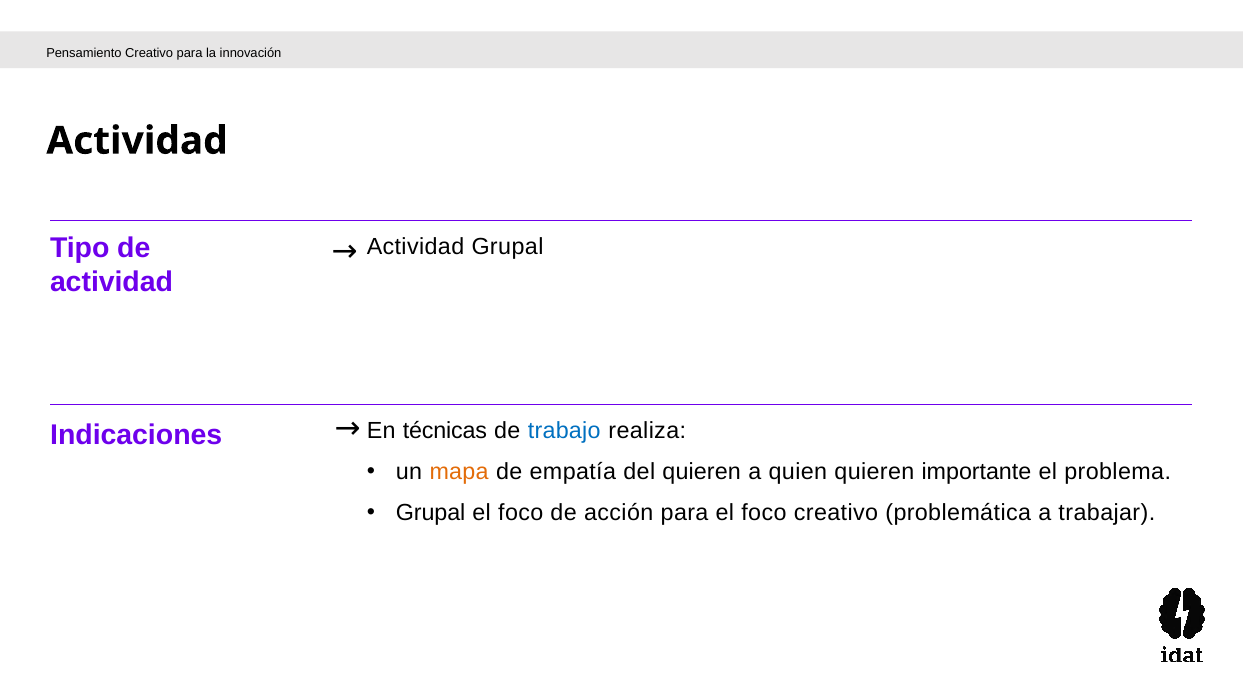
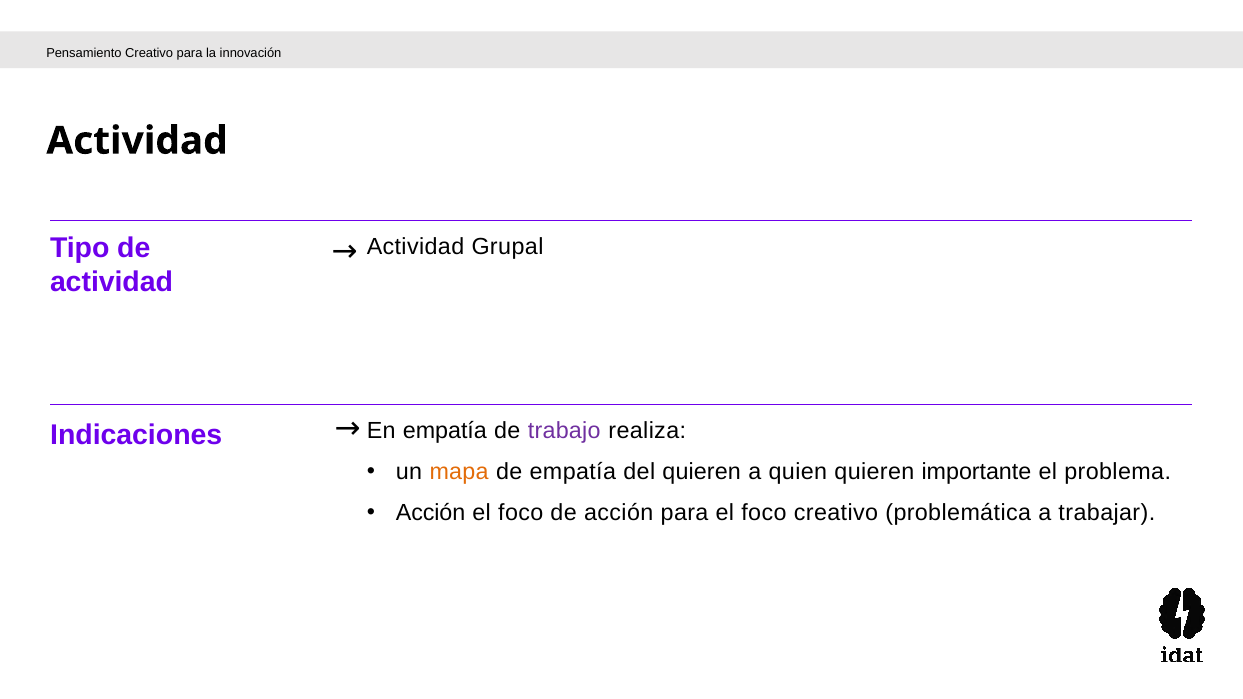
En técnicas: técnicas -> empatía
trabajo colour: blue -> purple
Grupal at (431, 513): Grupal -> Acción
